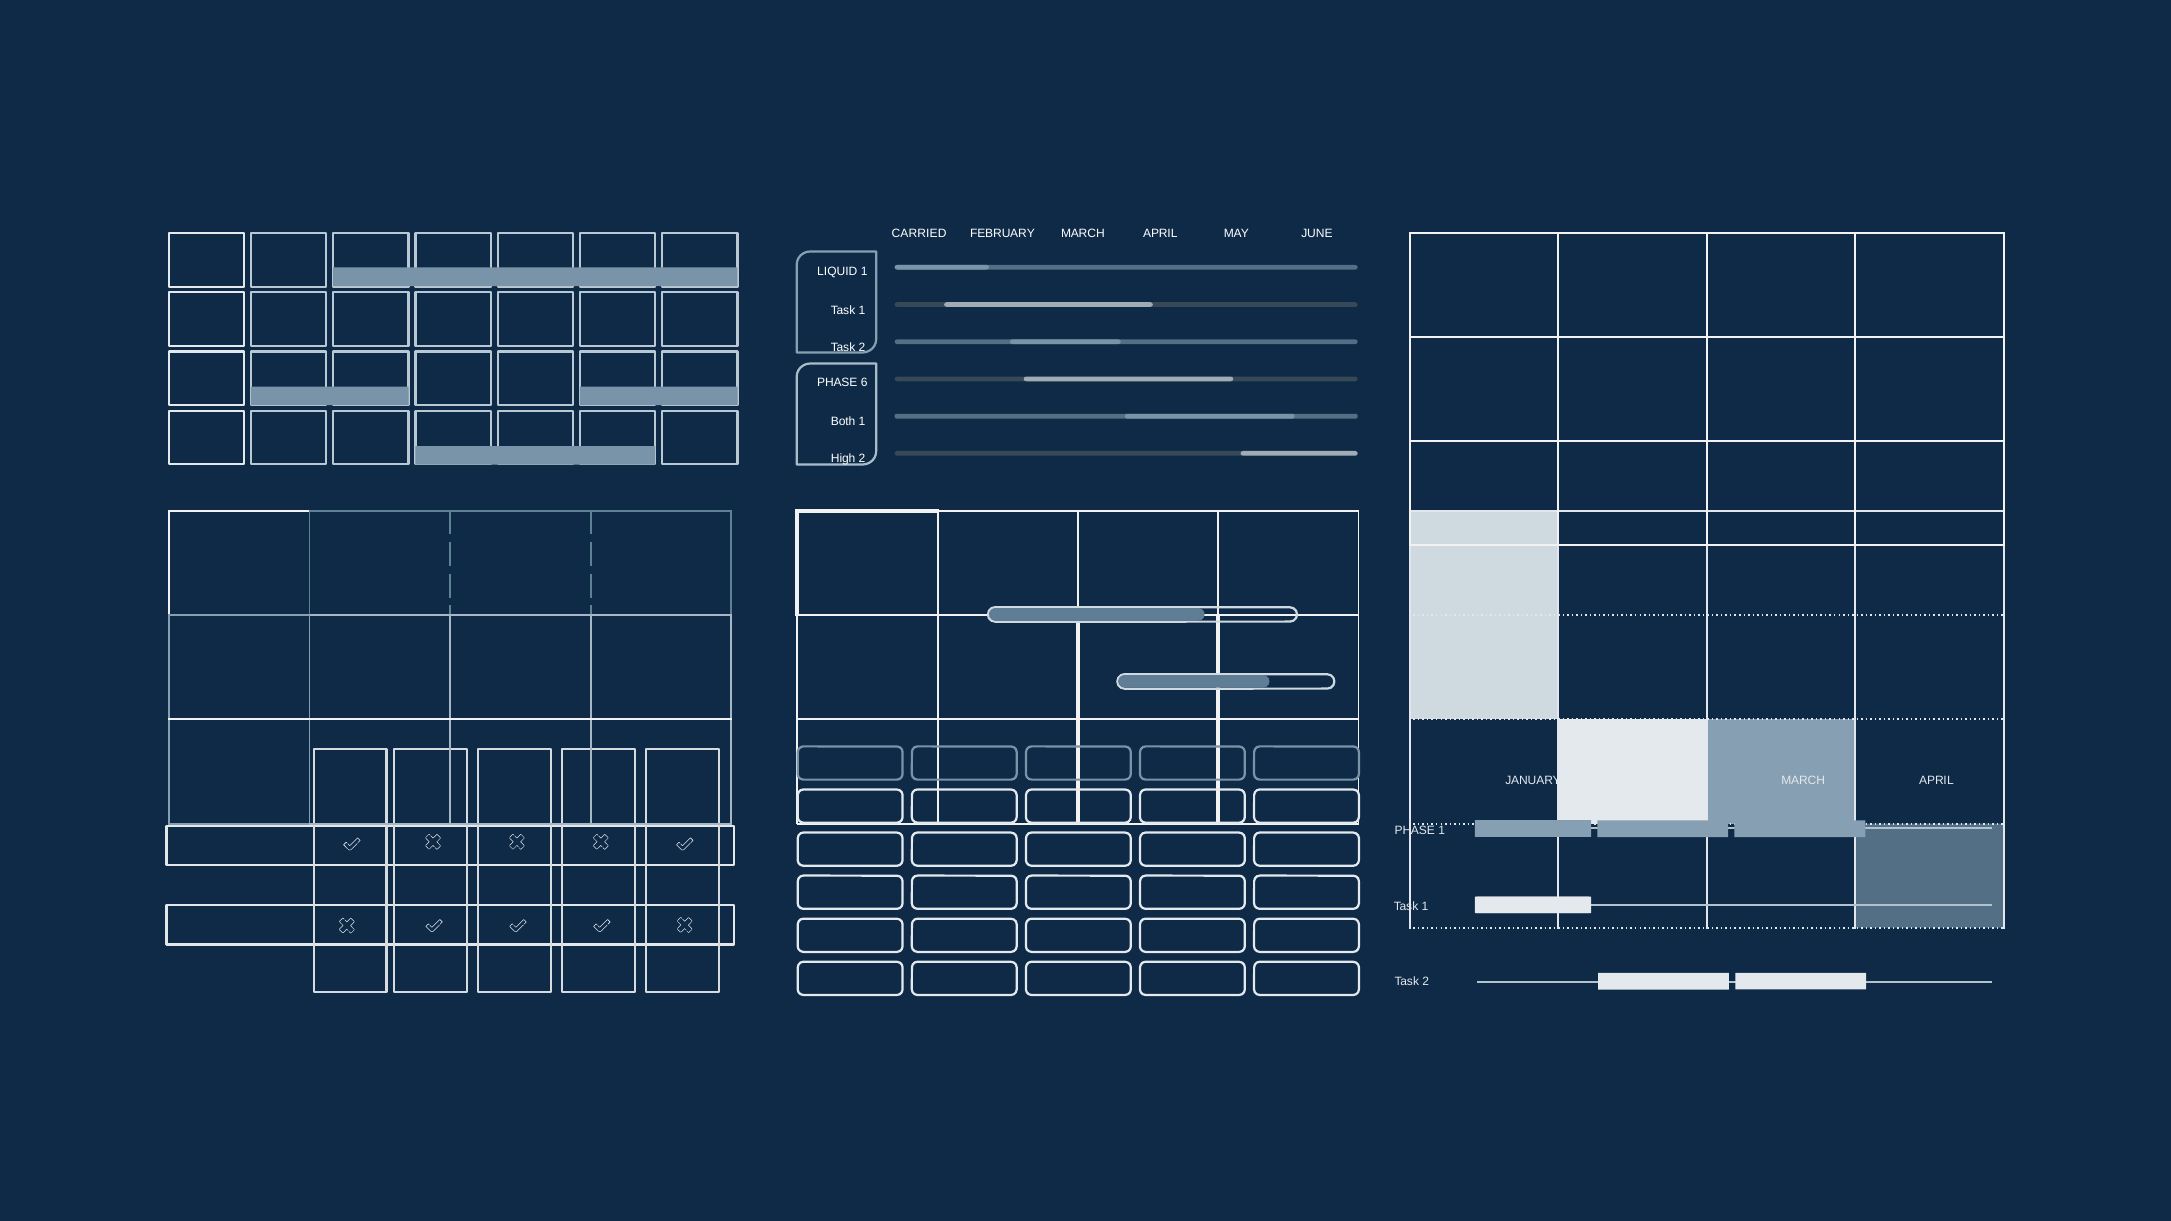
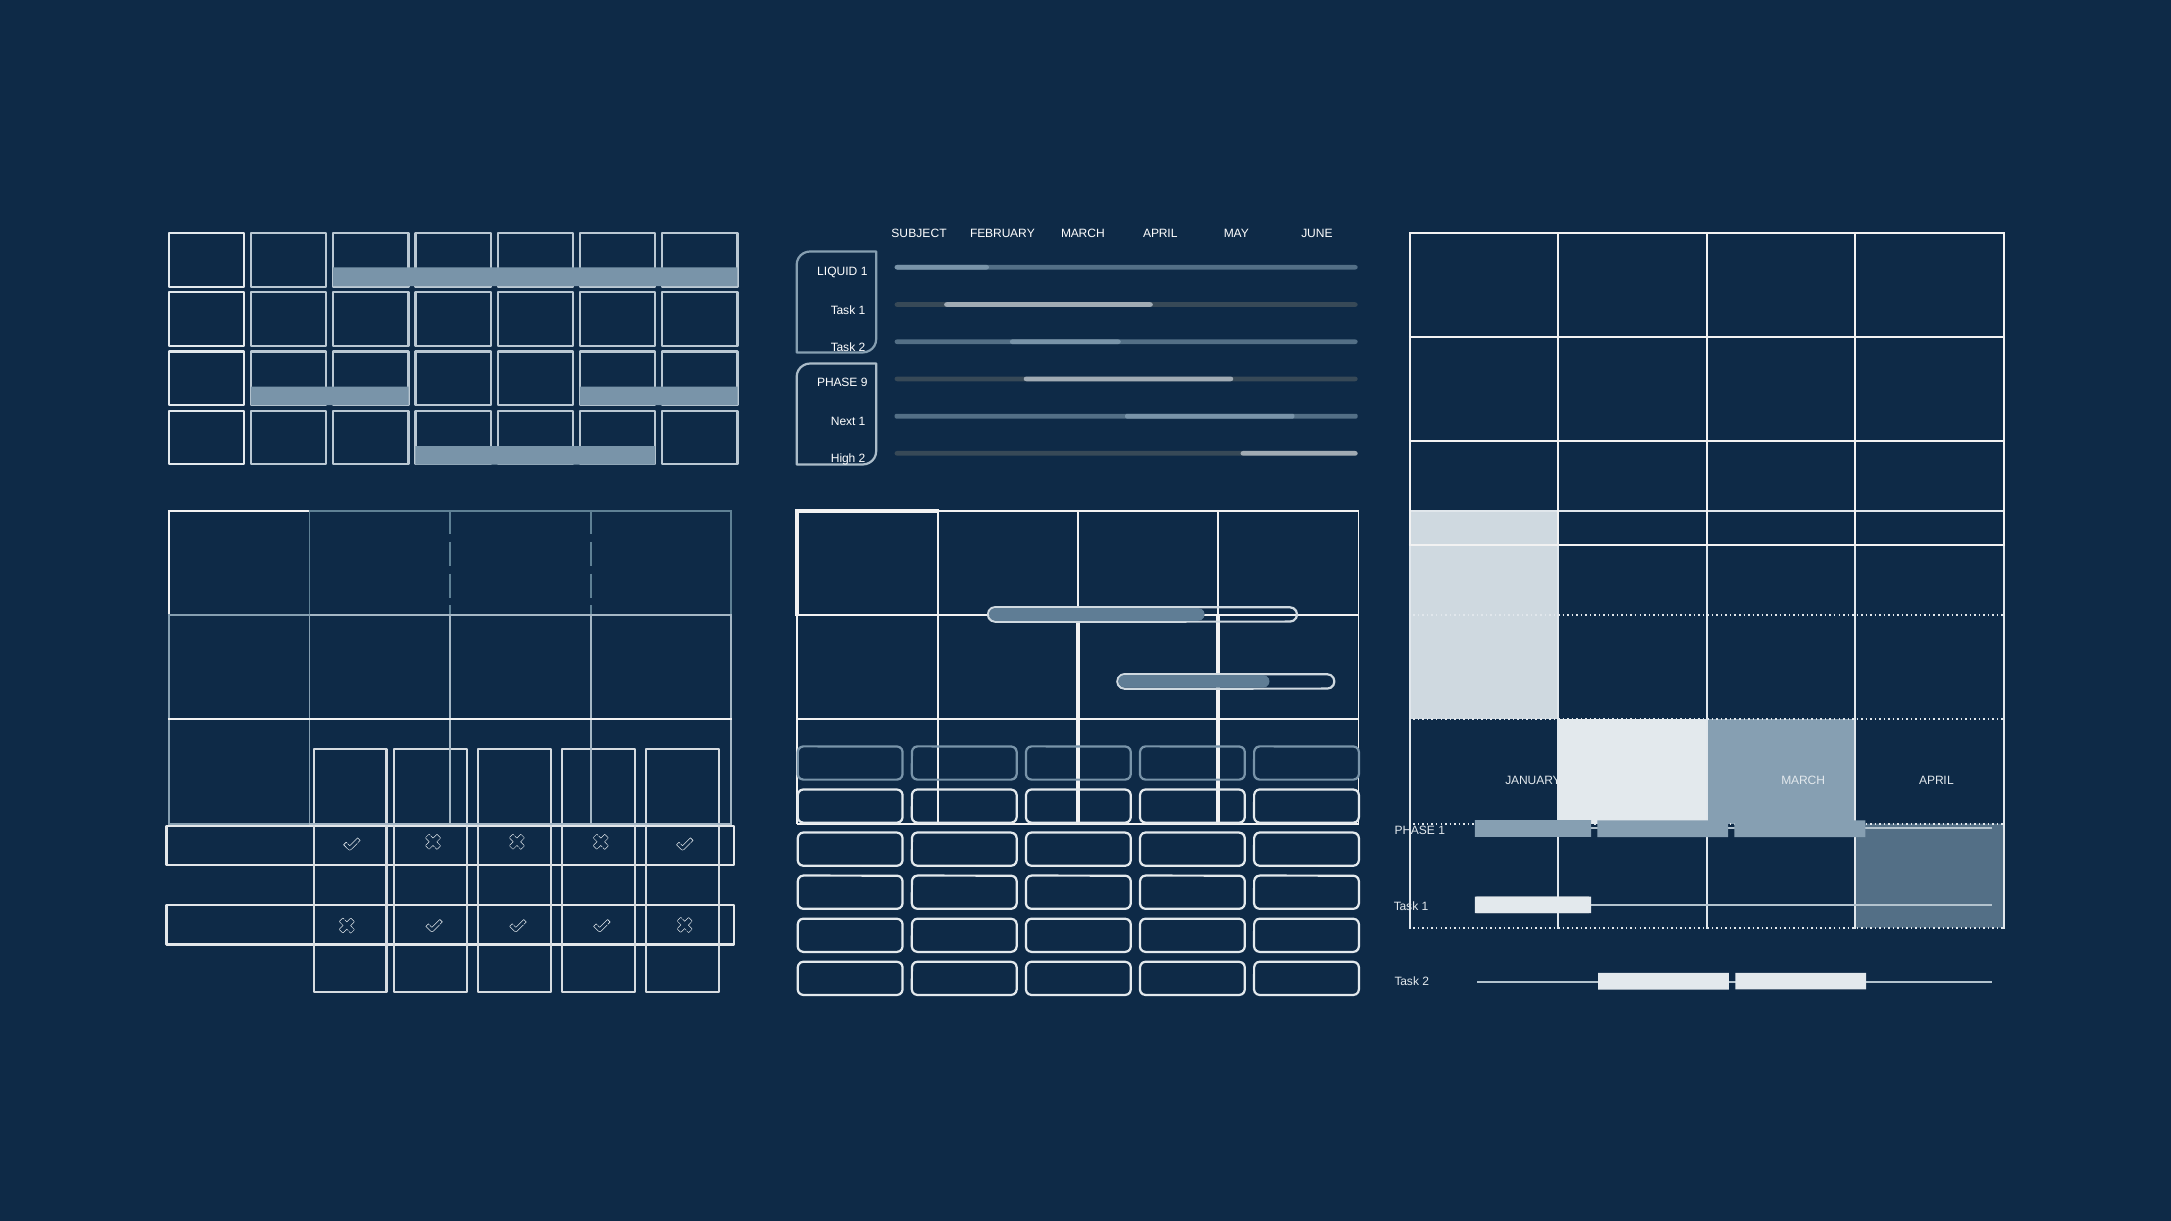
CARRIED: CARRIED -> SUBJECT
6: 6 -> 9
Both: Both -> Next
